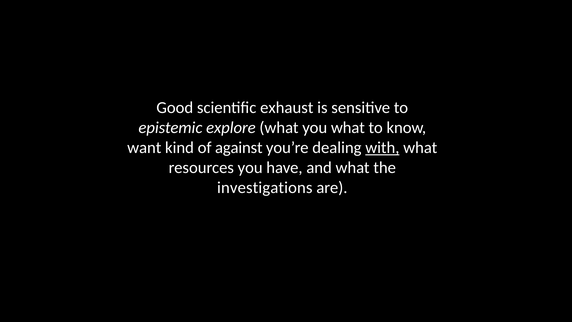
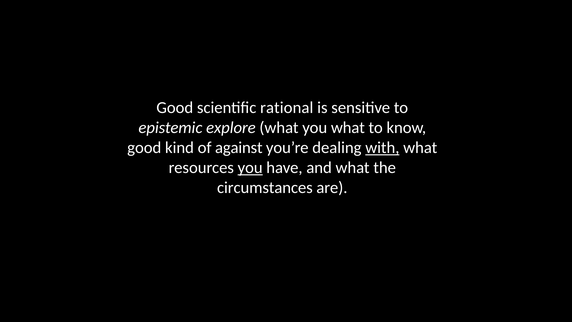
exhaust: exhaust -> rational
want at (144, 147): want -> good
you at (250, 168) underline: none -> present
investigations: investigations -> circumstances
